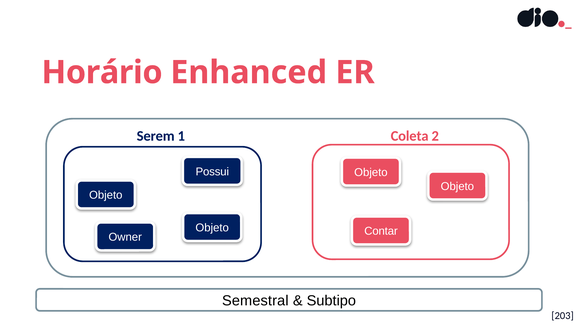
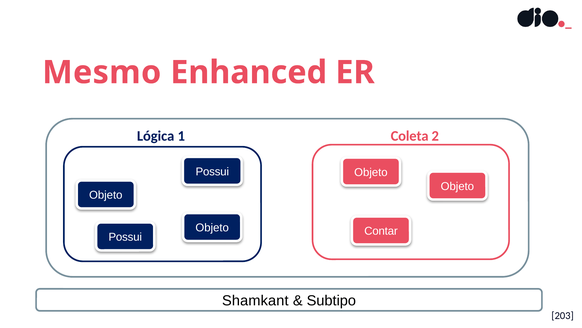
Horário: Horário -> Mesmo
Serem: Serem -> Lógica
Owner at (125, 237): Owner -> Possui
Semestral: Semestral -> Shamkant
